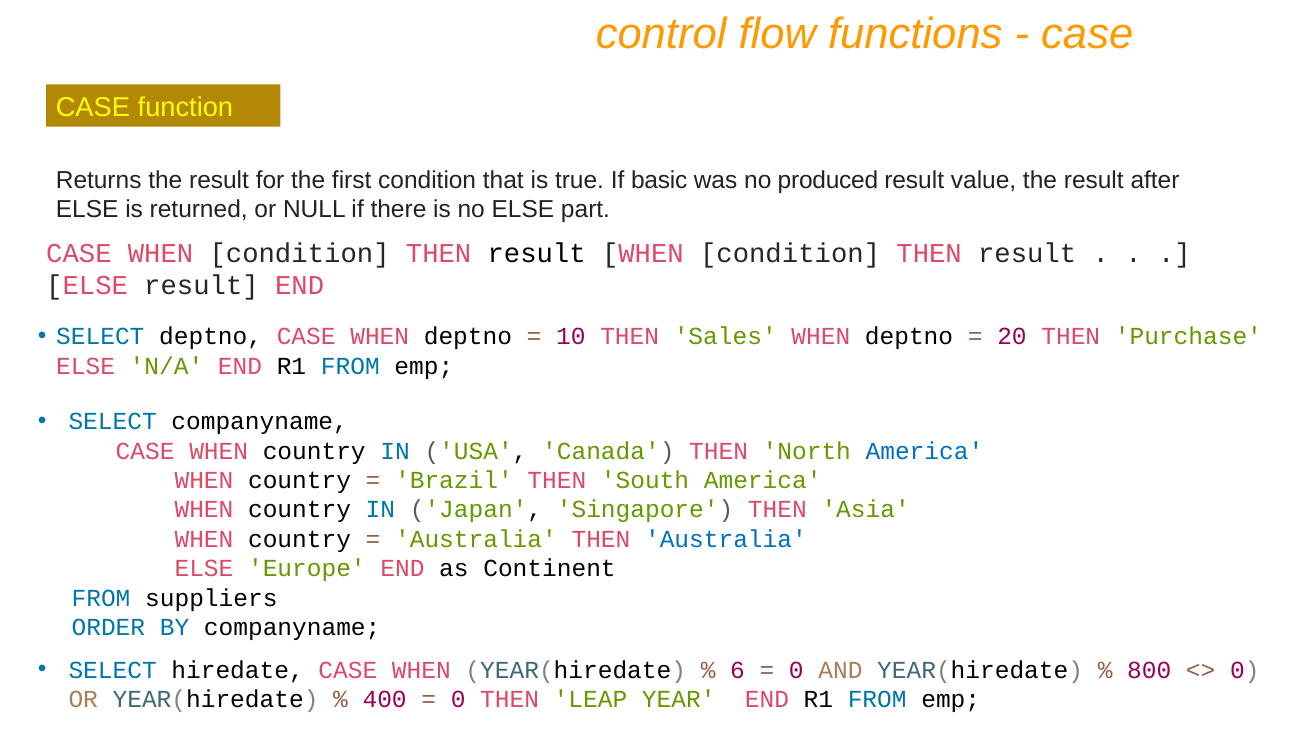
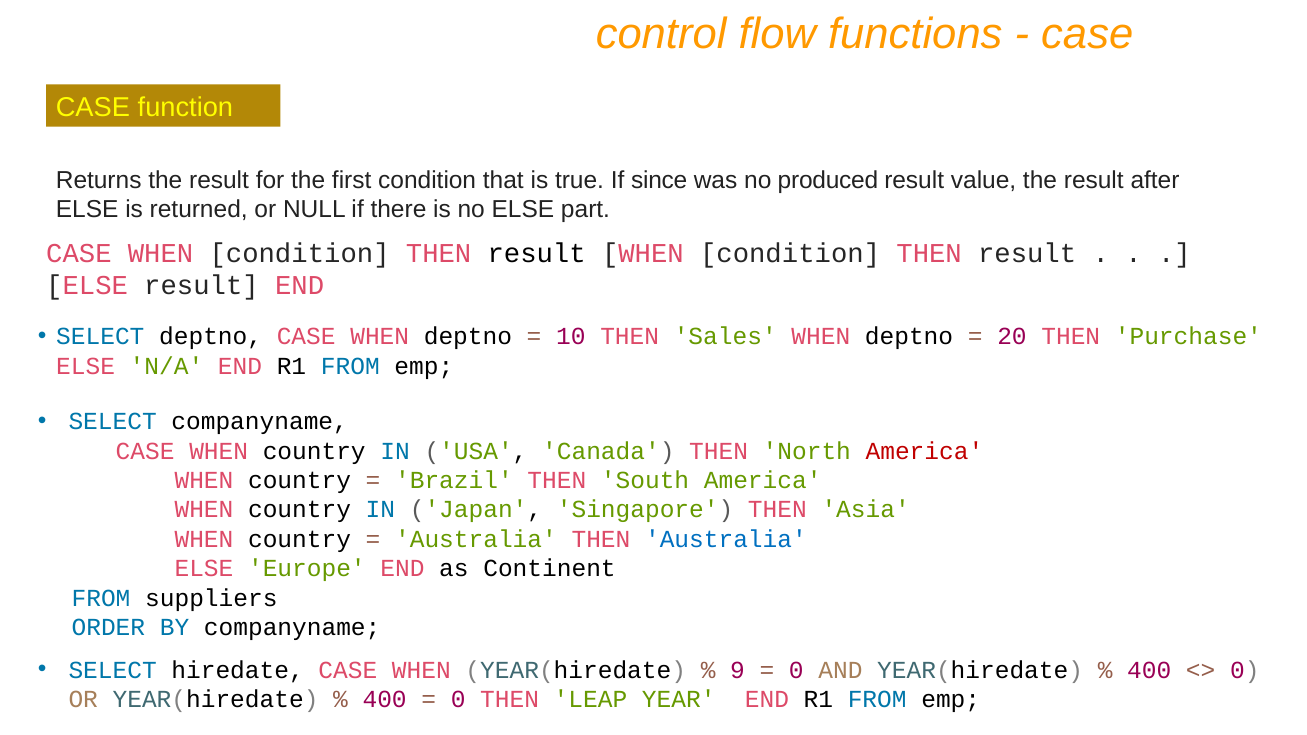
basic: basic -> since
America at (924, 451) colour: blue -> red
6: 6 -> 9
800 at (1149, 670): 800 -> 400
